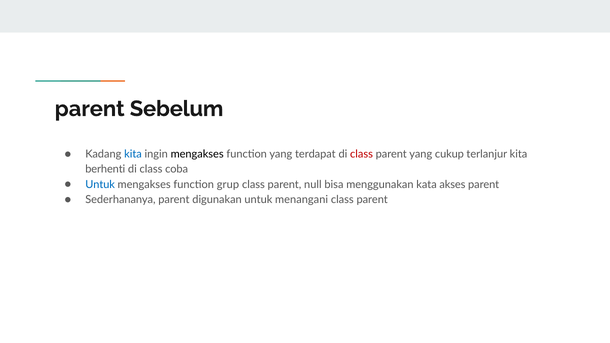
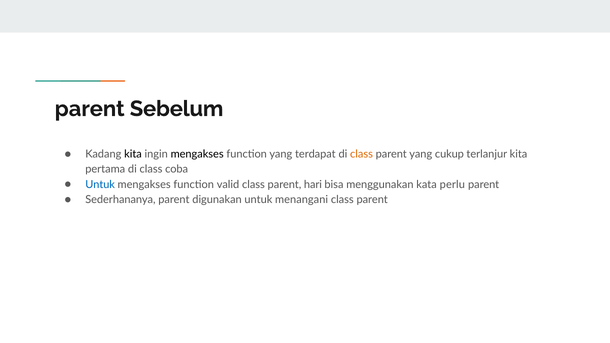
kita at (133, 154) colour: blue -> black
class at (362, 154) colour: red -> orange
berhenti: berhenti -> pertama
grup: grup -> valid
null: null -> hari
akses: akses -> perlu
